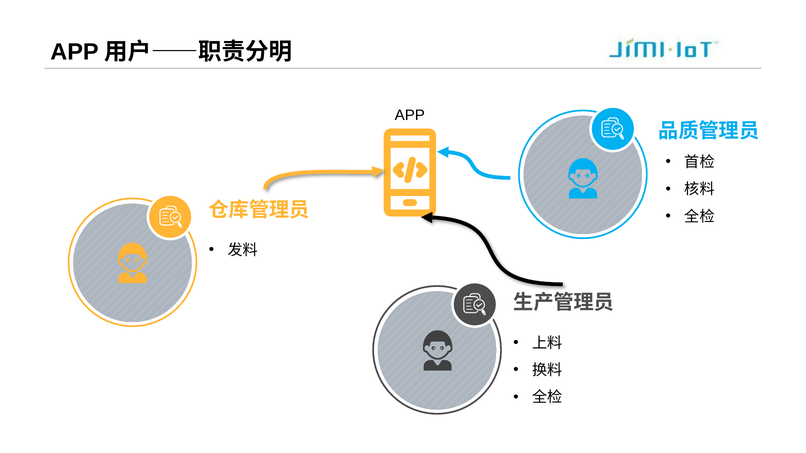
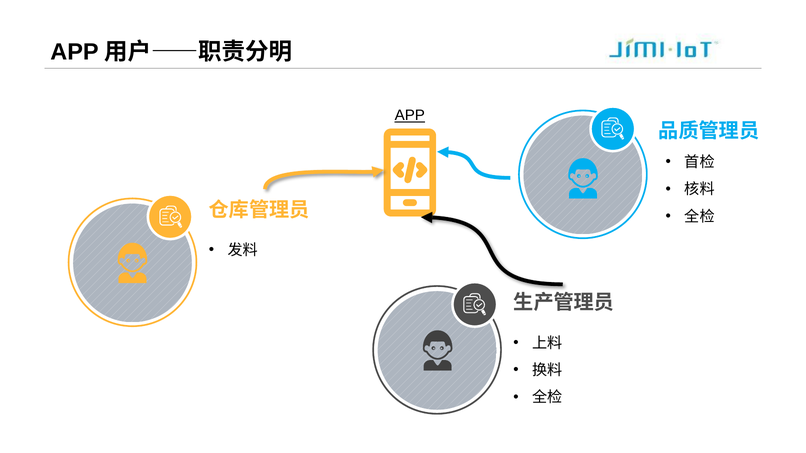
APP at (410, 116) underline: none -> present
